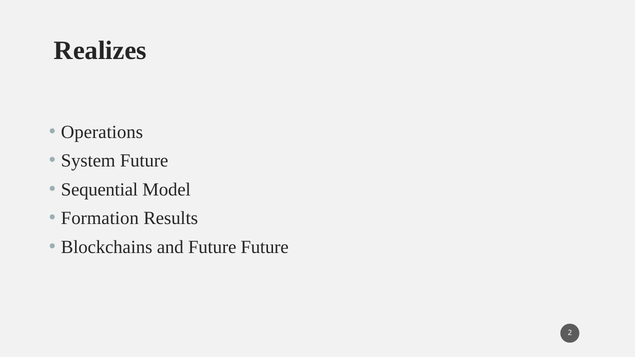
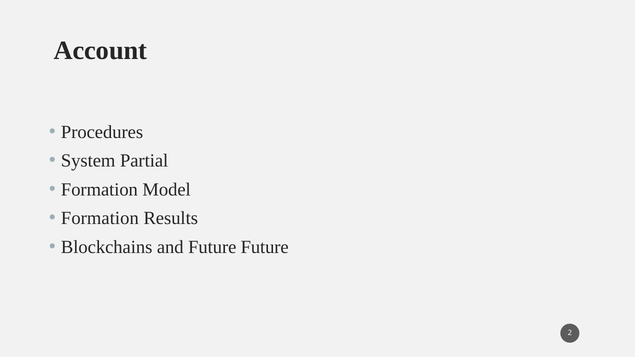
Realizes: Realizes -> Account
Operations: Operations -> Procedures
System Future: Future -> Partial
Sequential at (99, 190): Sequential -> Formation
